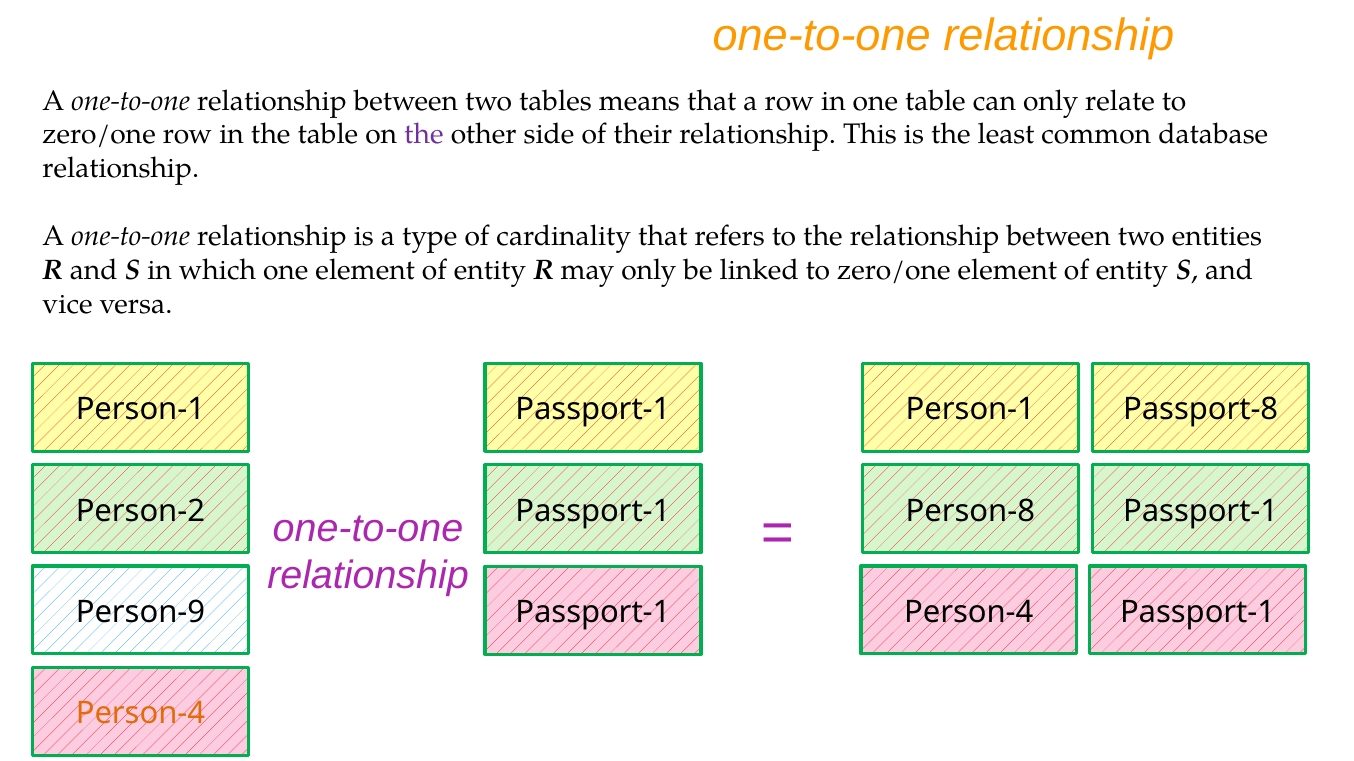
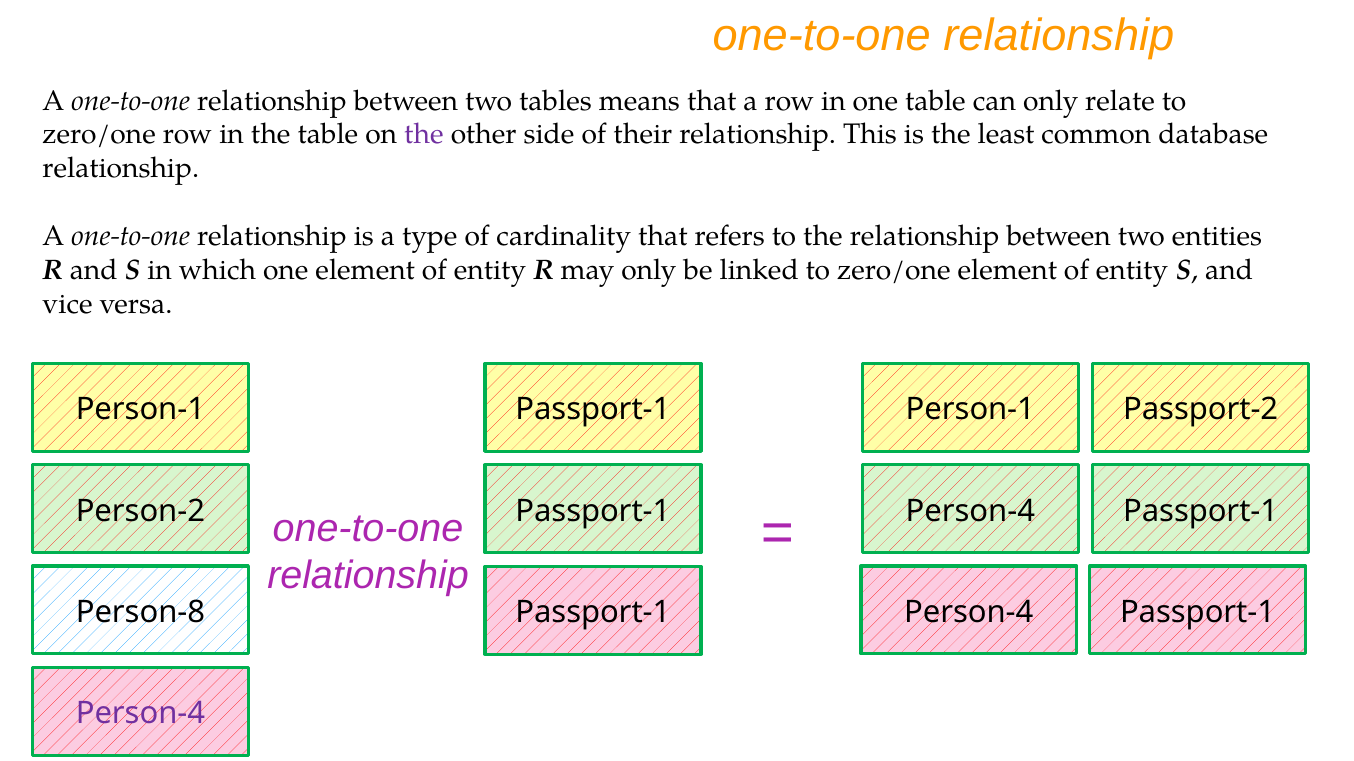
Passport-8: Passport-8 -> Passport-2
Person-2 Passport-1 Person-8: Person-8 -> Person-4
Person-9: Person-9 -> Person-8
Person-4 at (140, 714) colour: orange -> purple
